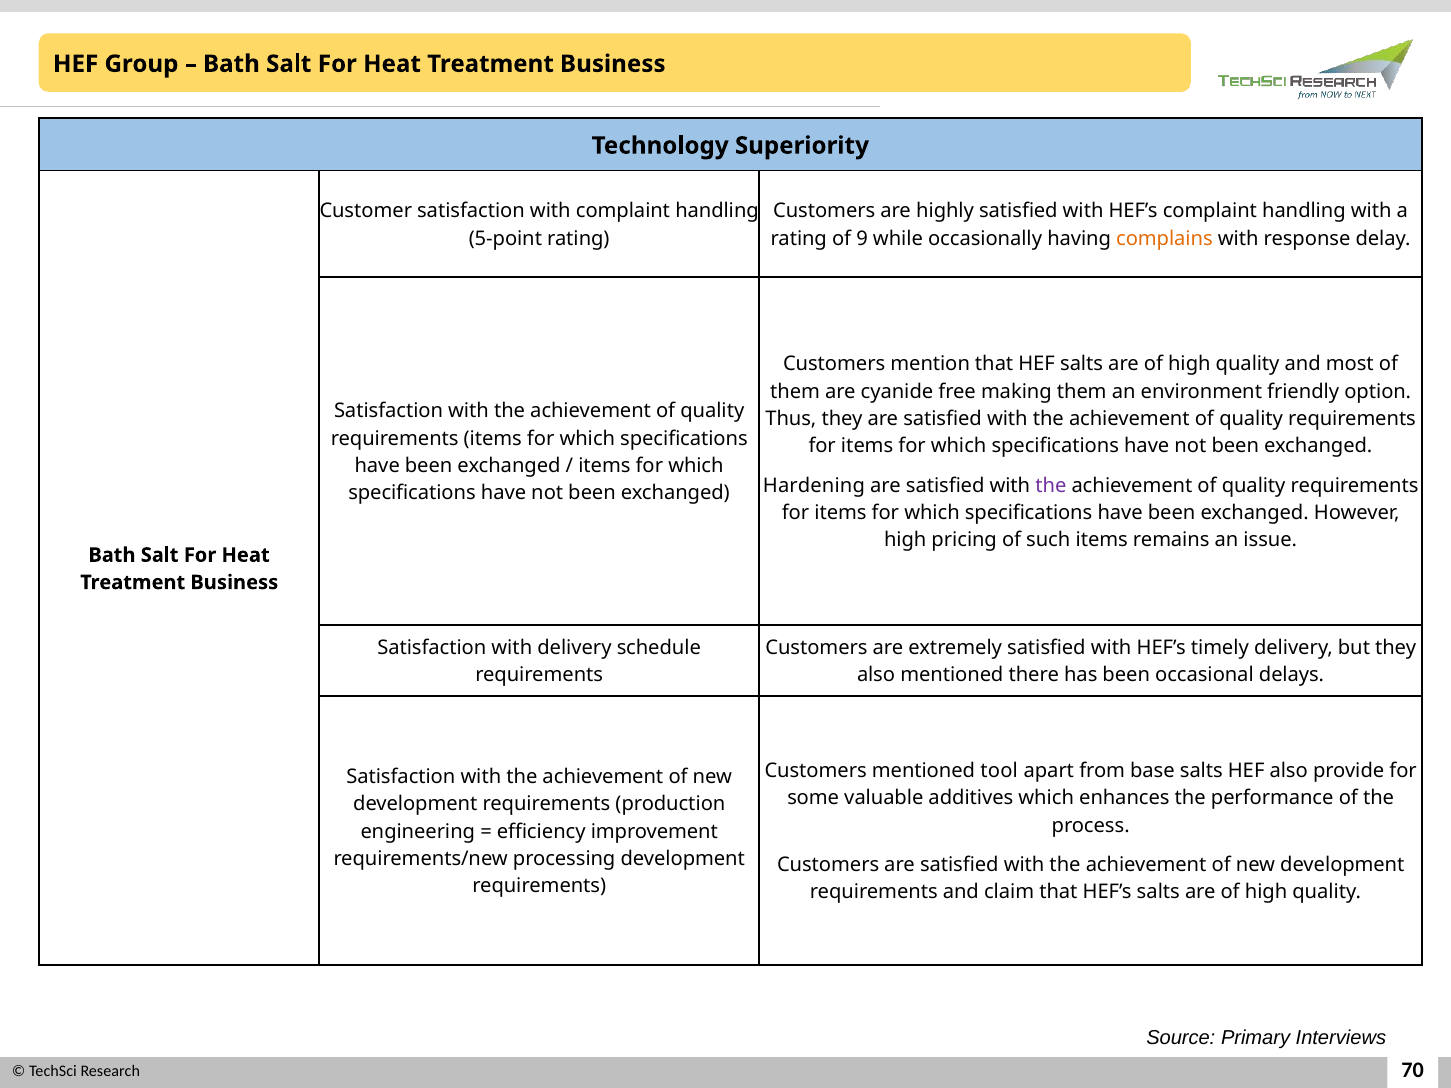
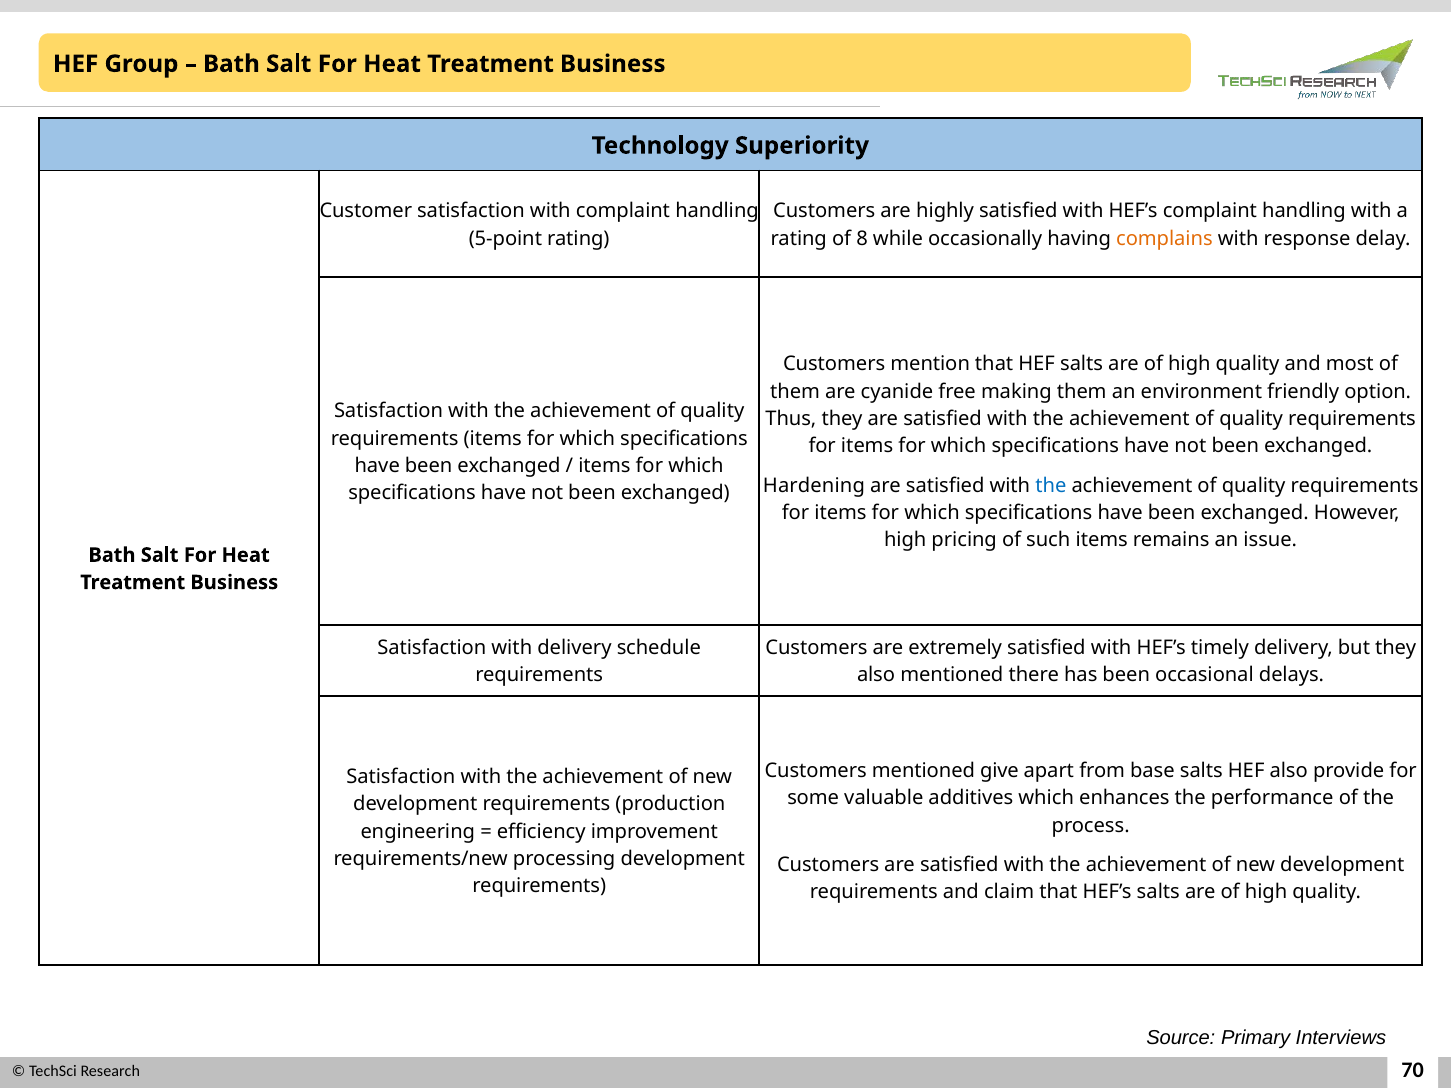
9: 9 -> 8
the at (1051, 486) colour: purple -> blue
tool: tool -> give
